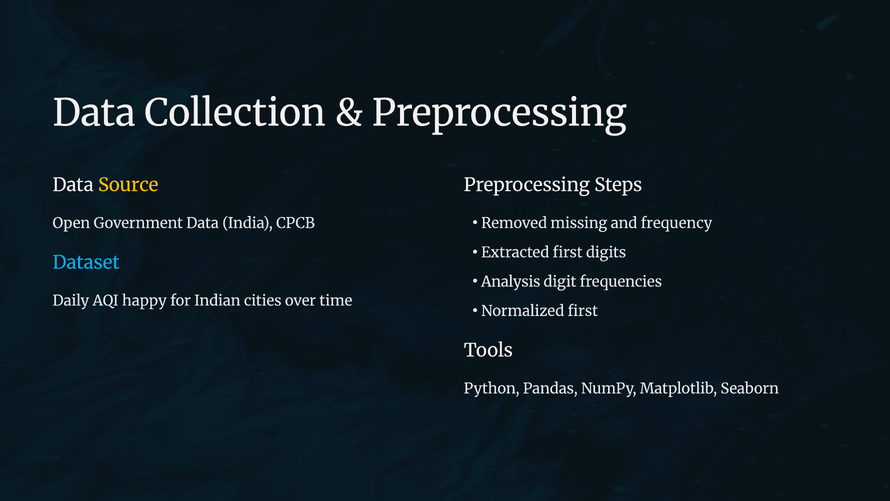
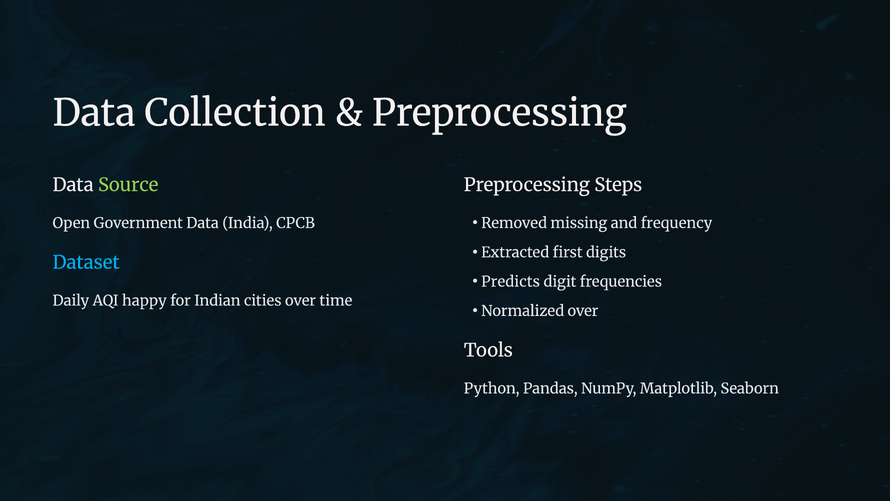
Source colour: yellow -> light green
Analysis: Analysis -> Predicts
Normalized first: first -> over
